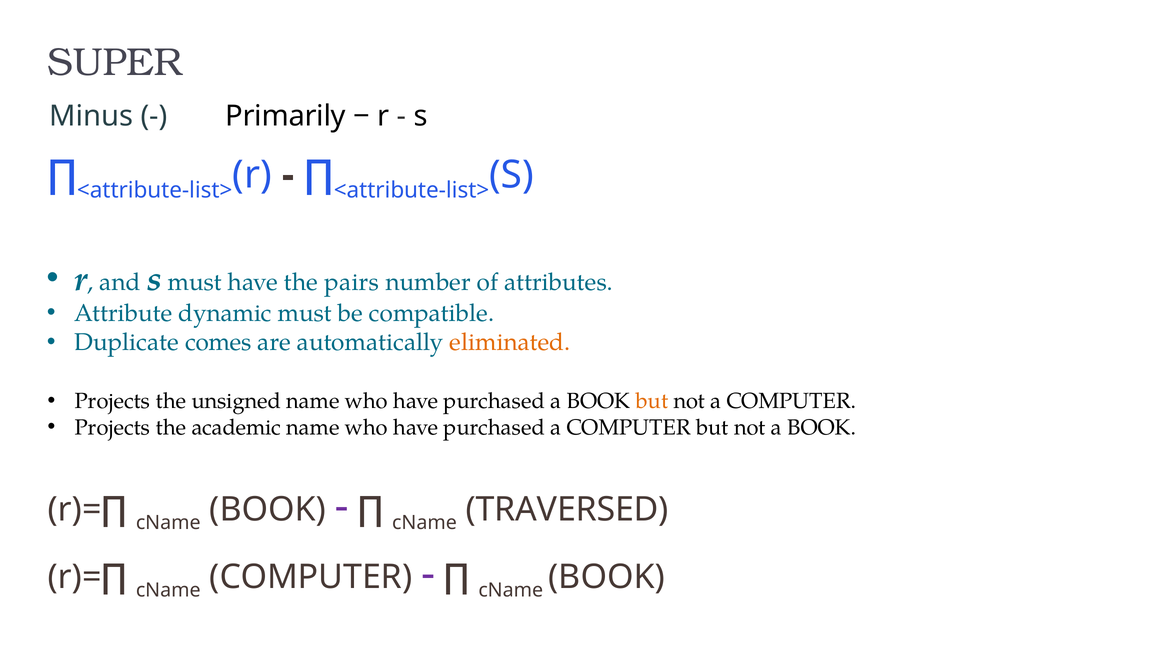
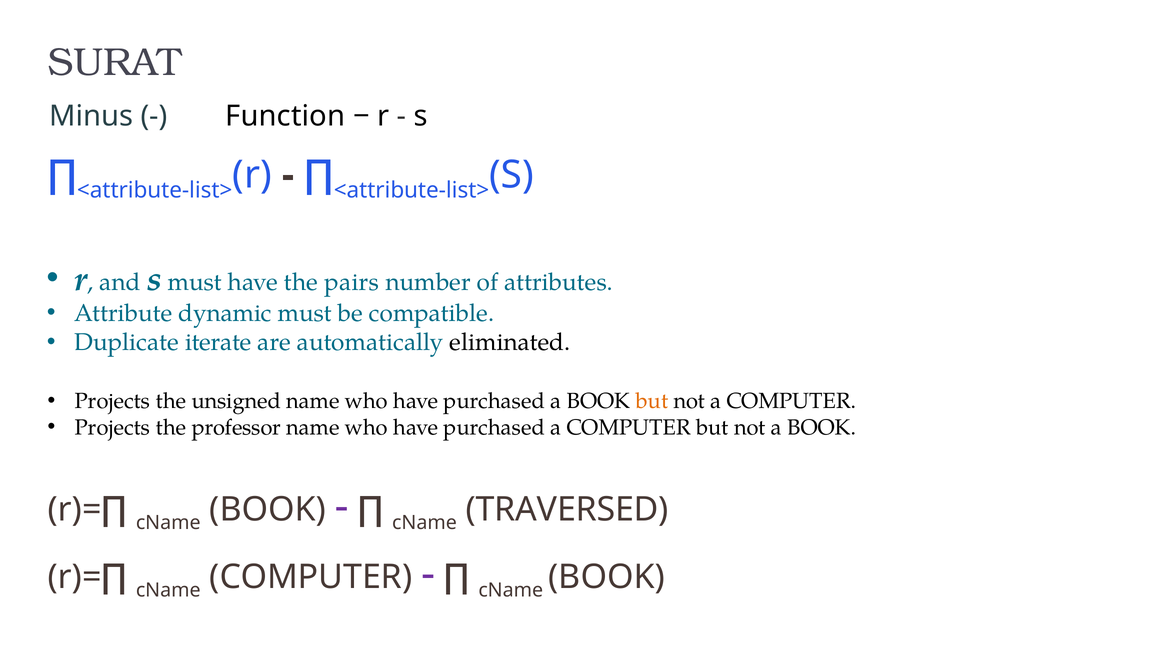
SUPER: SUPER -> SURAT
Primarily: Primarily -> Function
comes: comes -> iterate
eliminated colour: orange -> black
academic: academic -> professor
